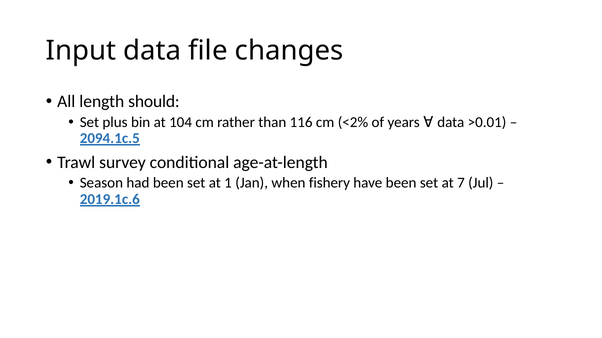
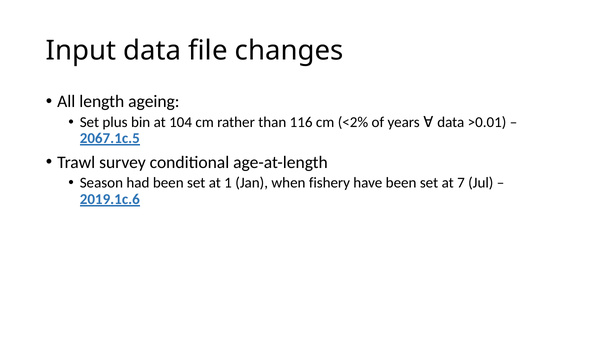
should: should -> ageing
2094.1c.5: 2094.1c.5 -> 2067.1c.5
